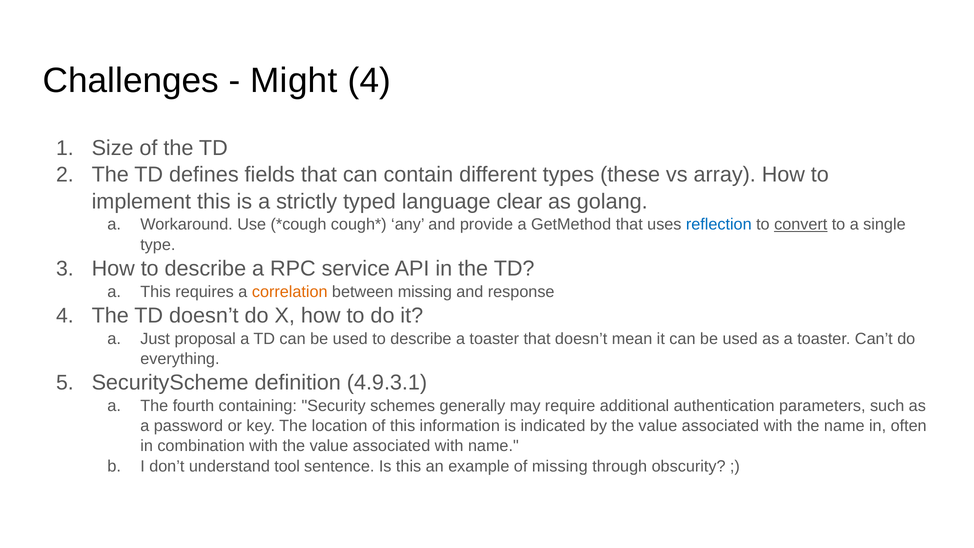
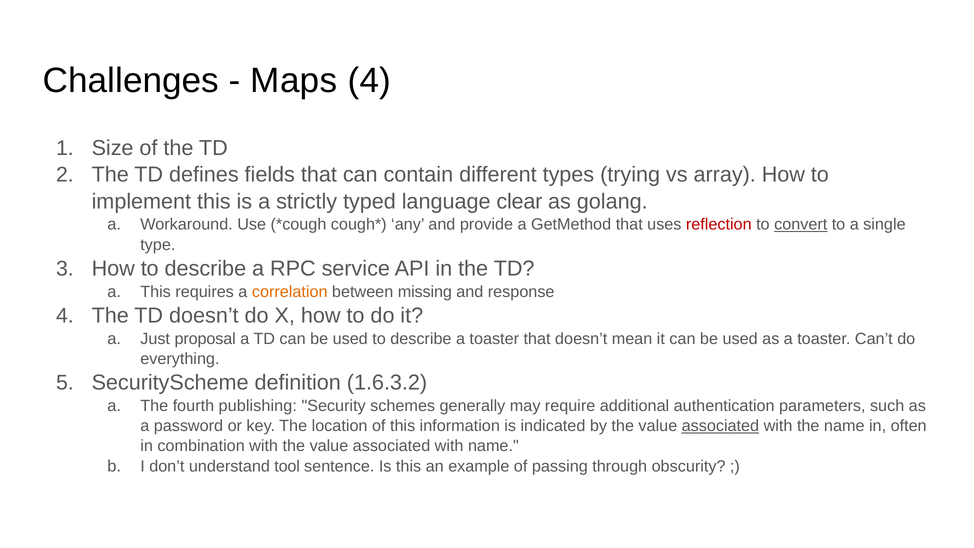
Might: Might -> Maps
these: these -> trying
reflection colour: blue -> red
4.9.3.1: 4.9.3.1 -> 1.6.3.2
containing: containing -> publishing
associated at (720, 426) underline: none -> present
of missing: missing -> passing
